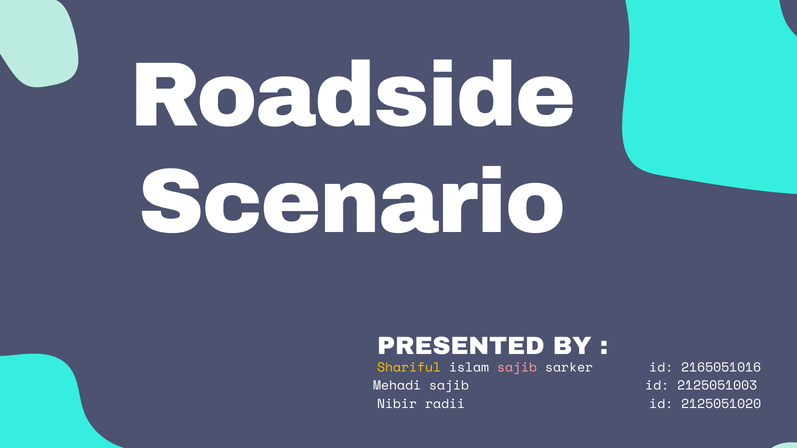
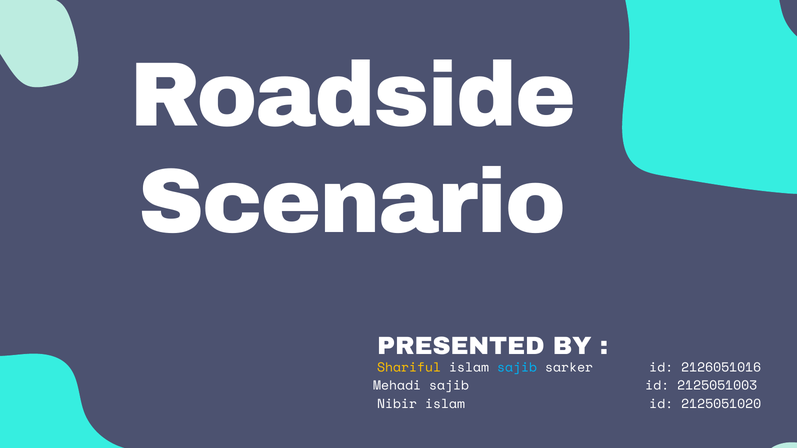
sajib at (517, 368) colour: pink -> light blue
2165051016: 2165051016 -> 2126051016
Nibir radii: radii -> islam
